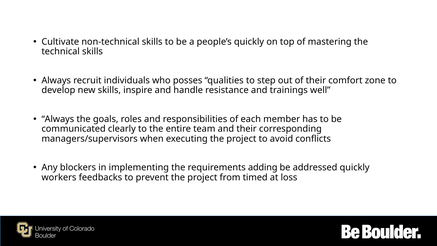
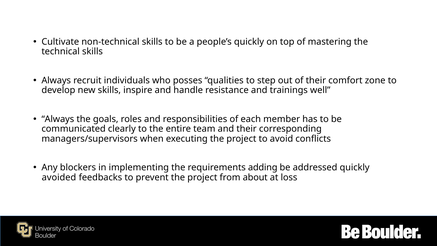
workers: workers -> avoided
timed: timed -> about
